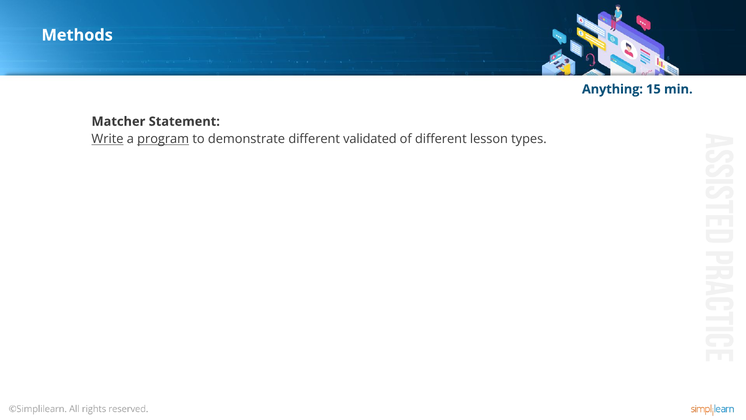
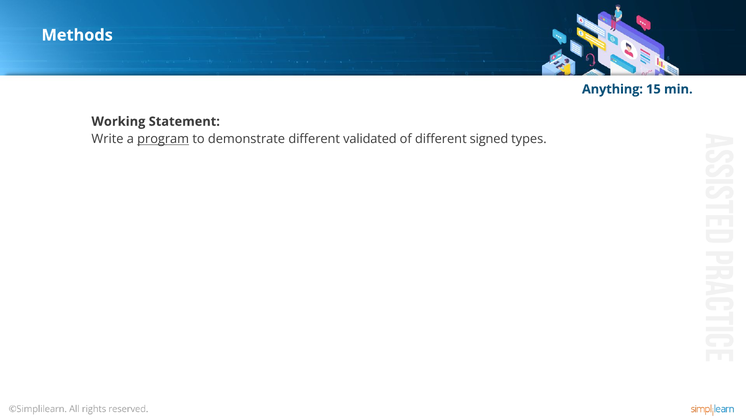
Matcher: Matcher -> Working
Write underline: present -> none
lesson: lesson -> signed
